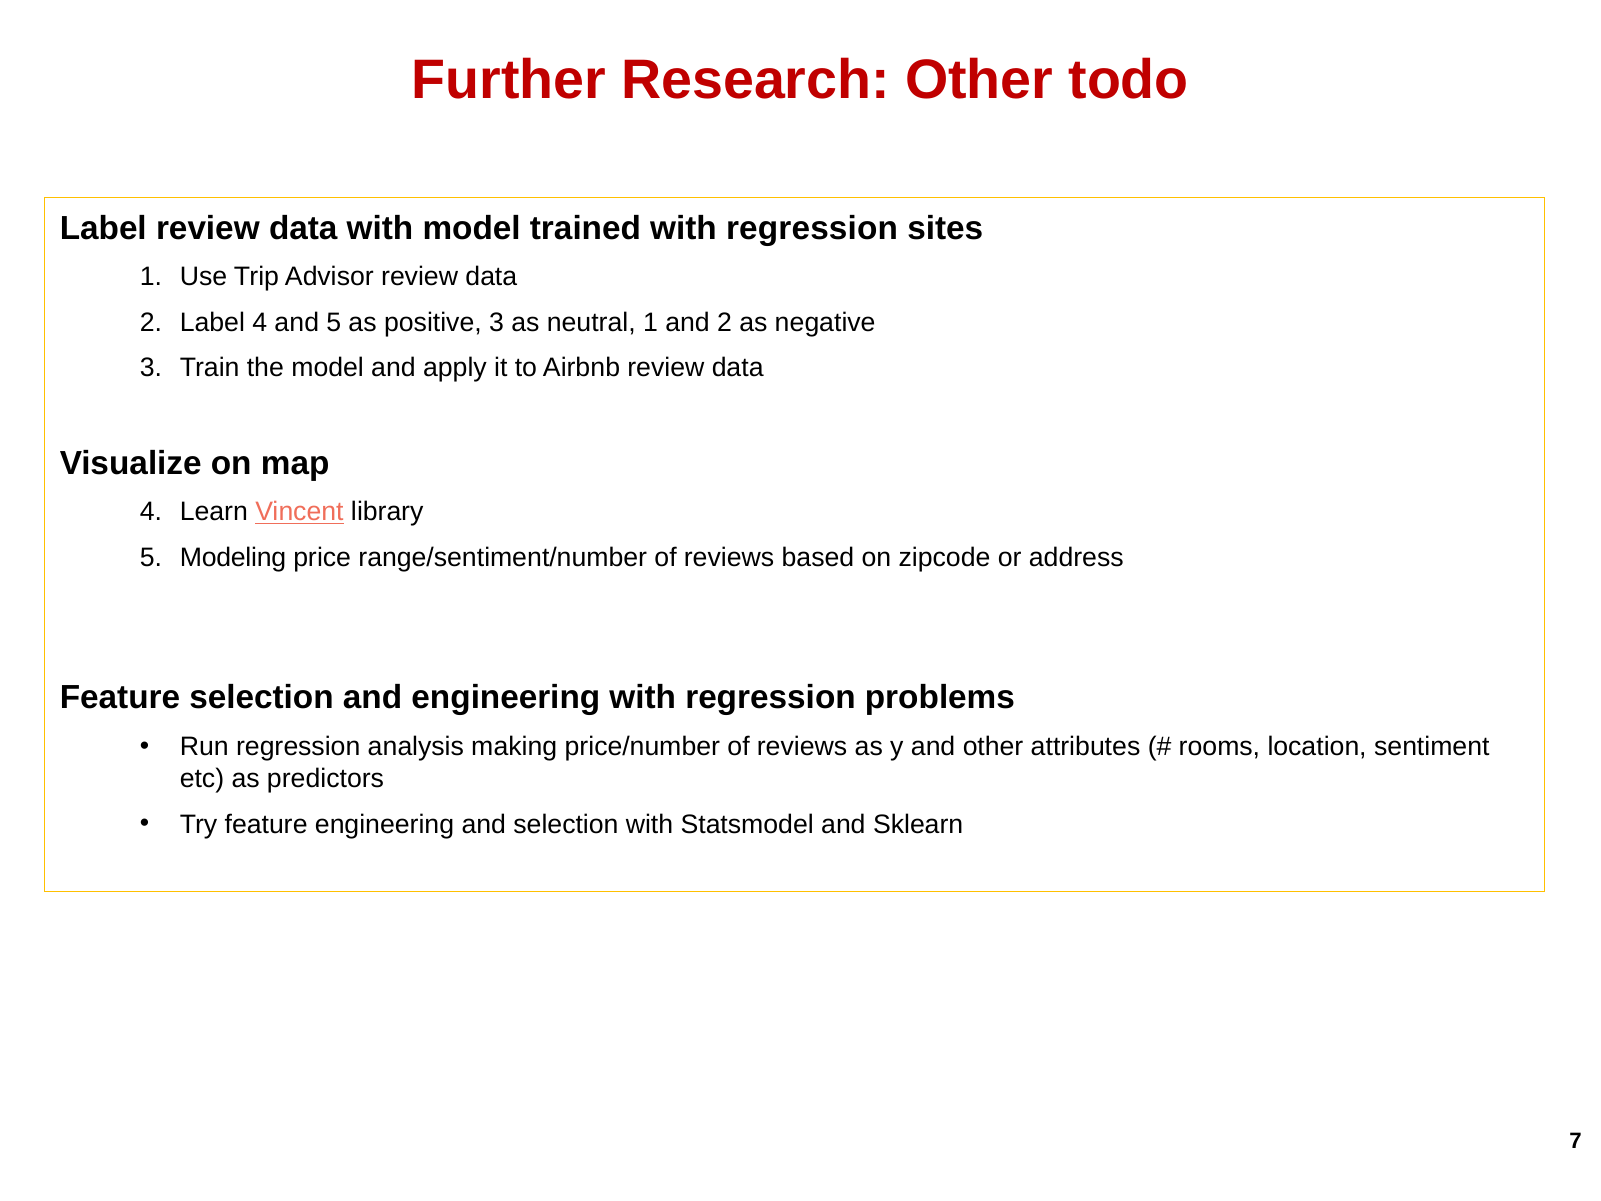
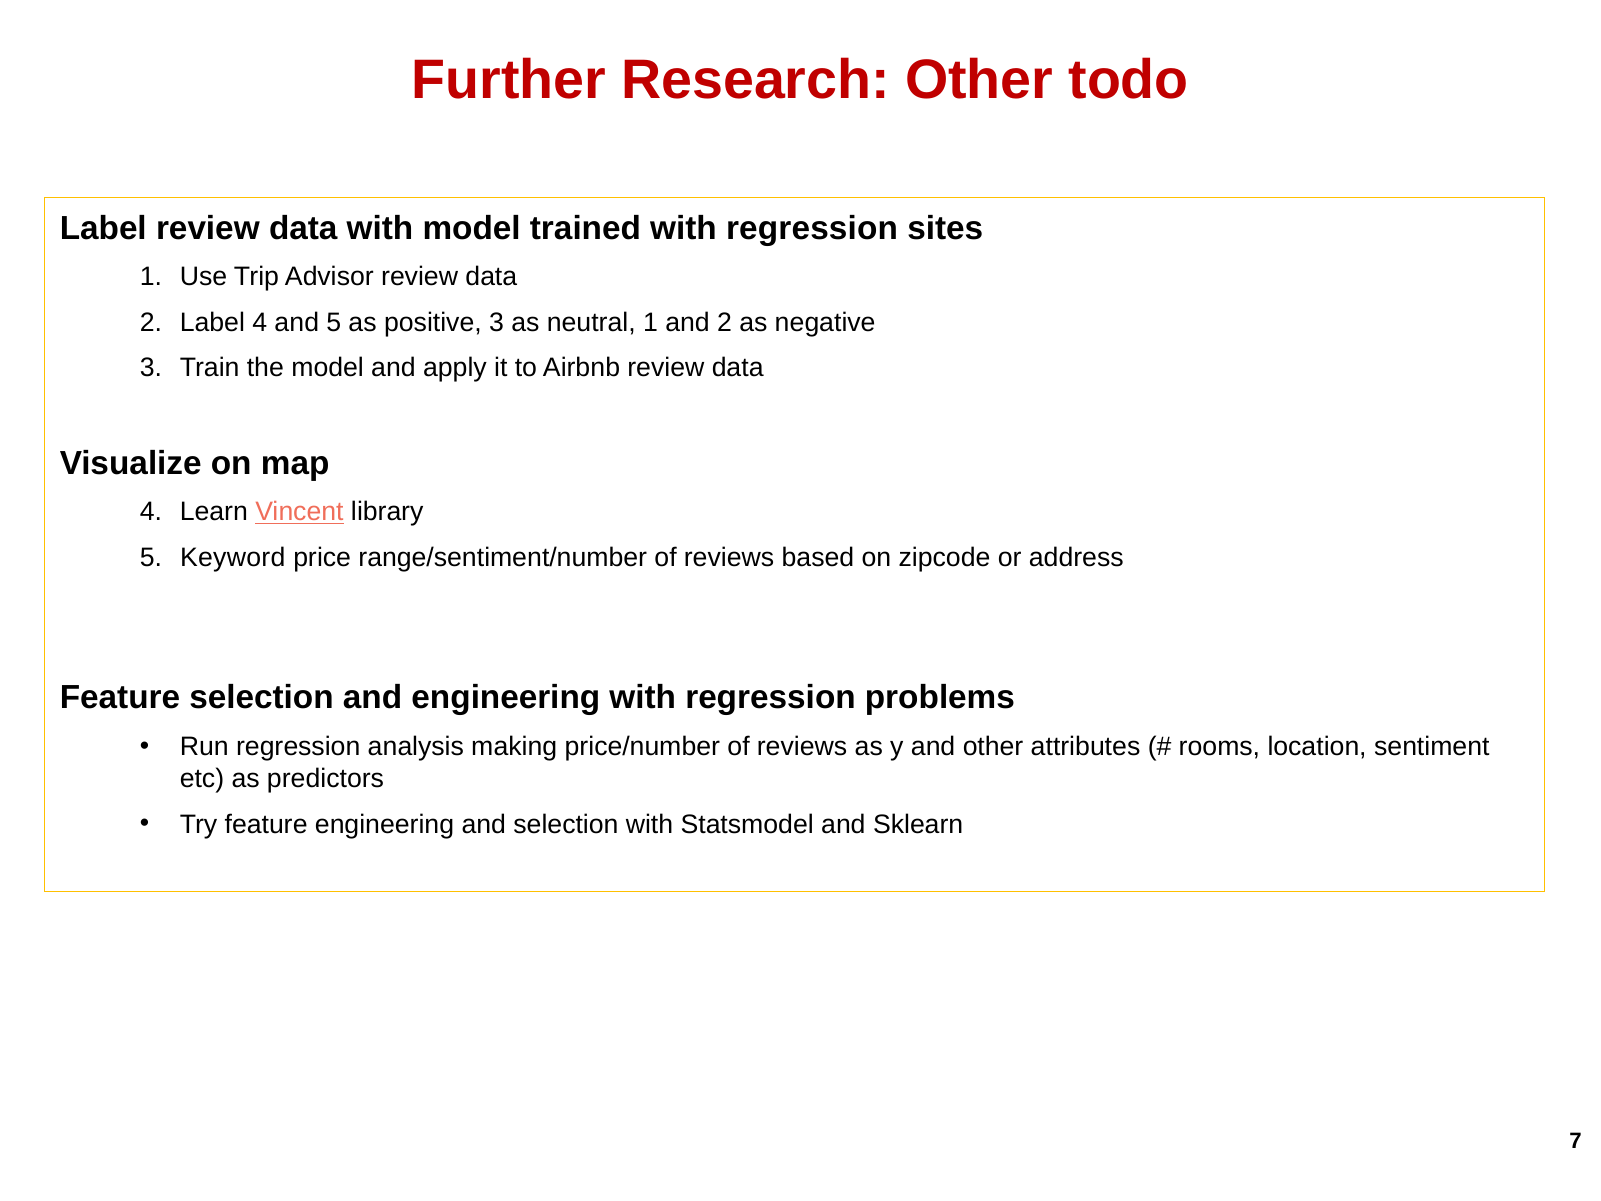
Modeling: Modeling -> Keyword
